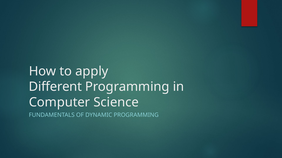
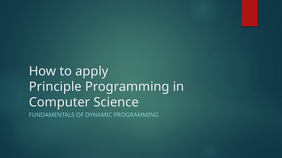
Different: Different -> Principle
